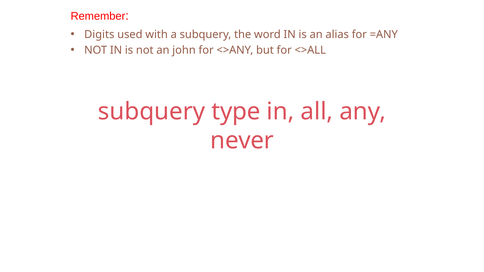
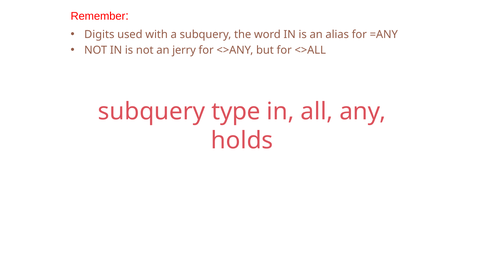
john: john -> jerry
never: never -> holds
